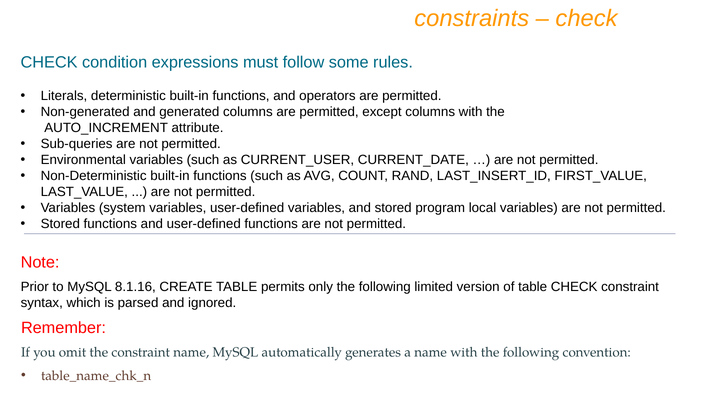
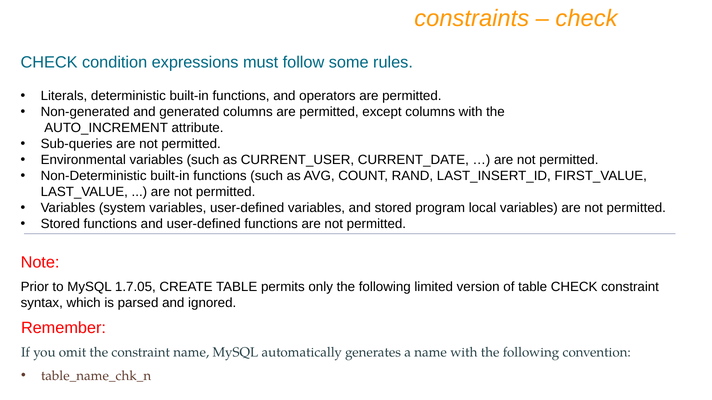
8.1.16: 8.1.16 -> 1.7.05
